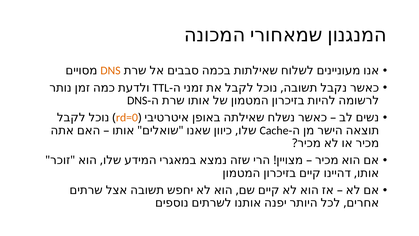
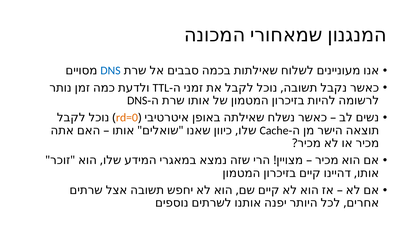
DNS at (111, 71) colour: orange -> blue
